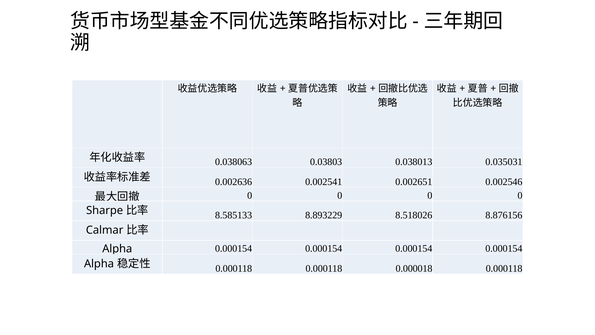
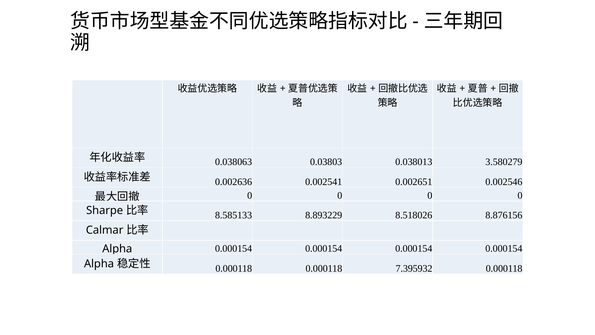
0.035031: 0.035031 -> 3.580279
0.000018: 0.000018 -> 7.395932
